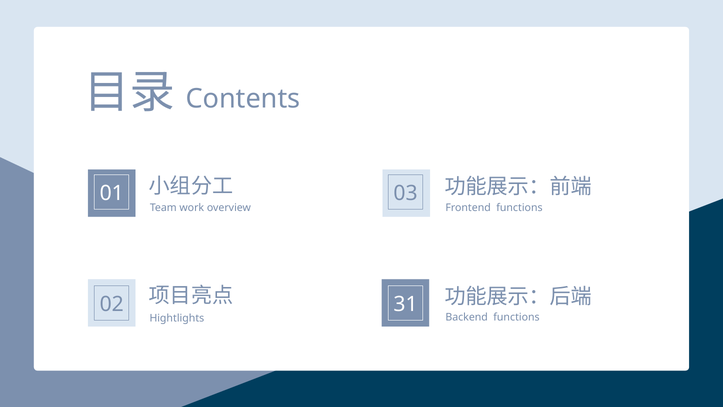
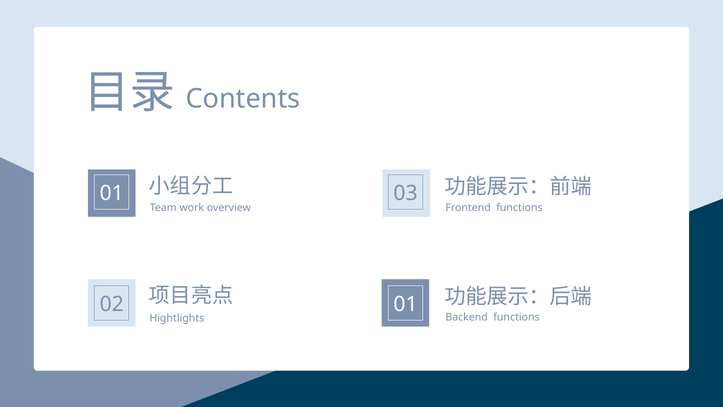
02 31: 31 -> 01
